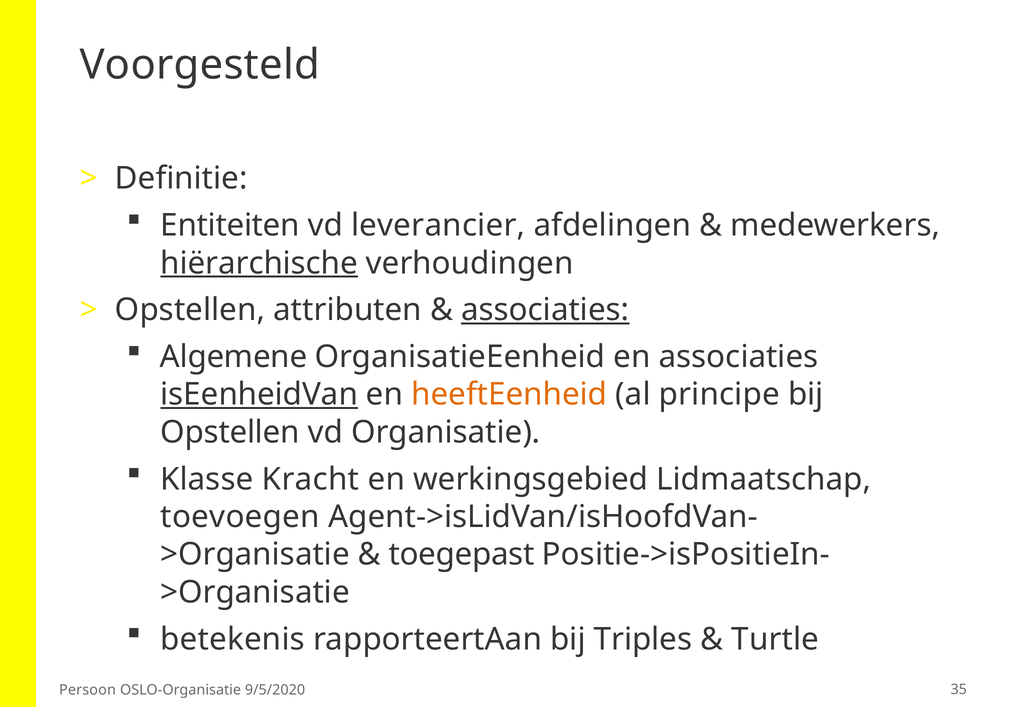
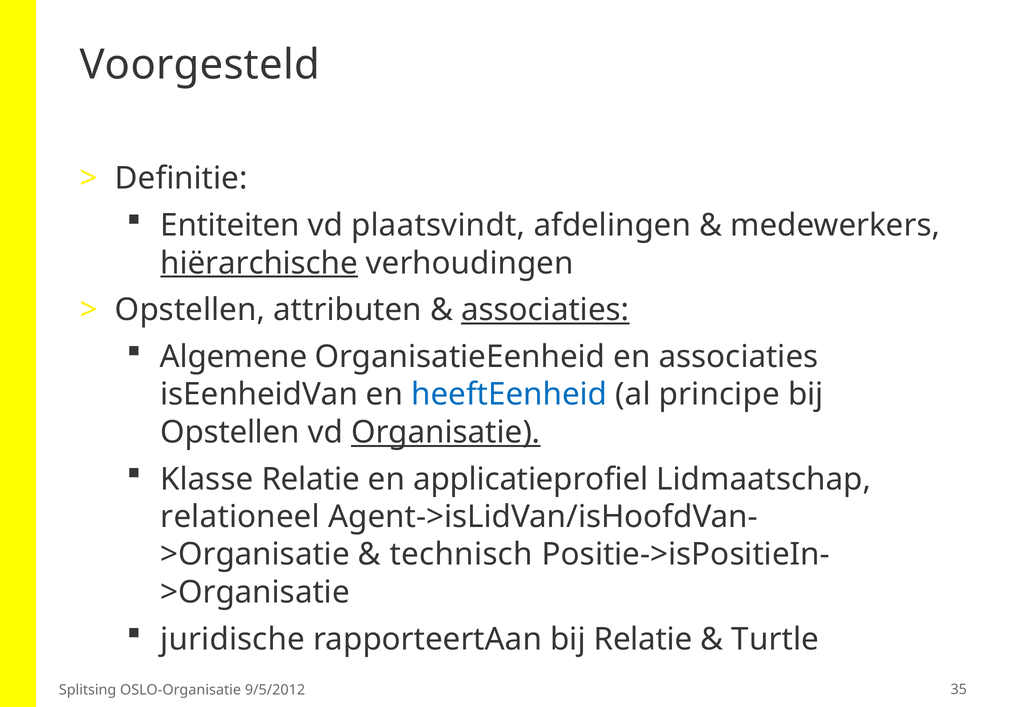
leverancier: leverancier -> plaatsvindt
isEenheidVan underline: present -> none
heeftEenheid colour: orange -> blue
Organisatie underline: none -> present
Klasse Kracht: Kracht -> Relatie
werkingsgebied: werkingsgebied -> applicatieprofiel
toevoegen: toevoegen -> relationeel
toegepast: toegepast -> technisch
betekenis: betekenis -> juridische
bij Triples: Triples -> Relatie
Persoon: Persoon -> Splitsing
9/5/2020: 9/5/2020 -> 9/5/2012
